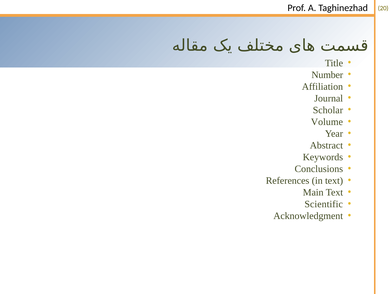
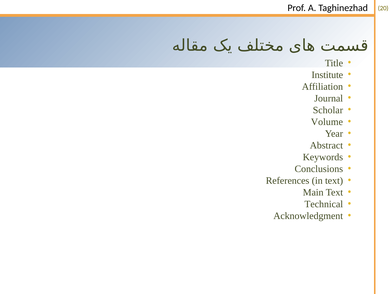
Number: Number -> Institute
Scientific: Scientific -> Technical
